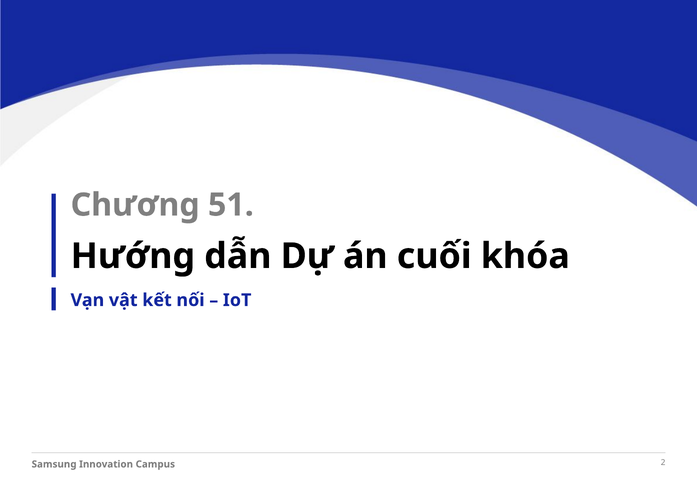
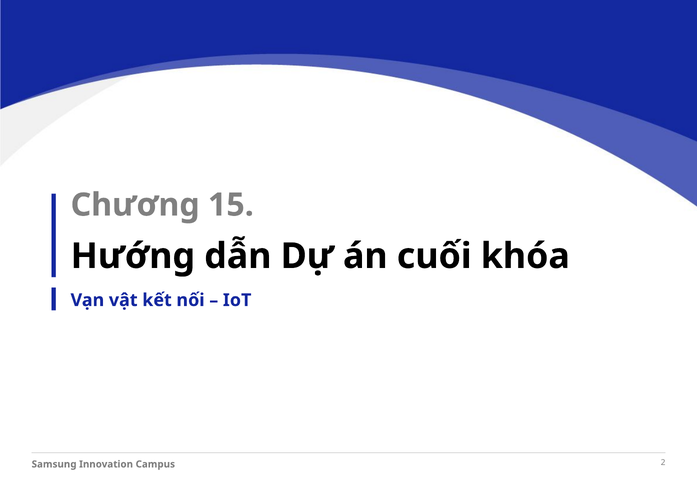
51: 51 -> 15
